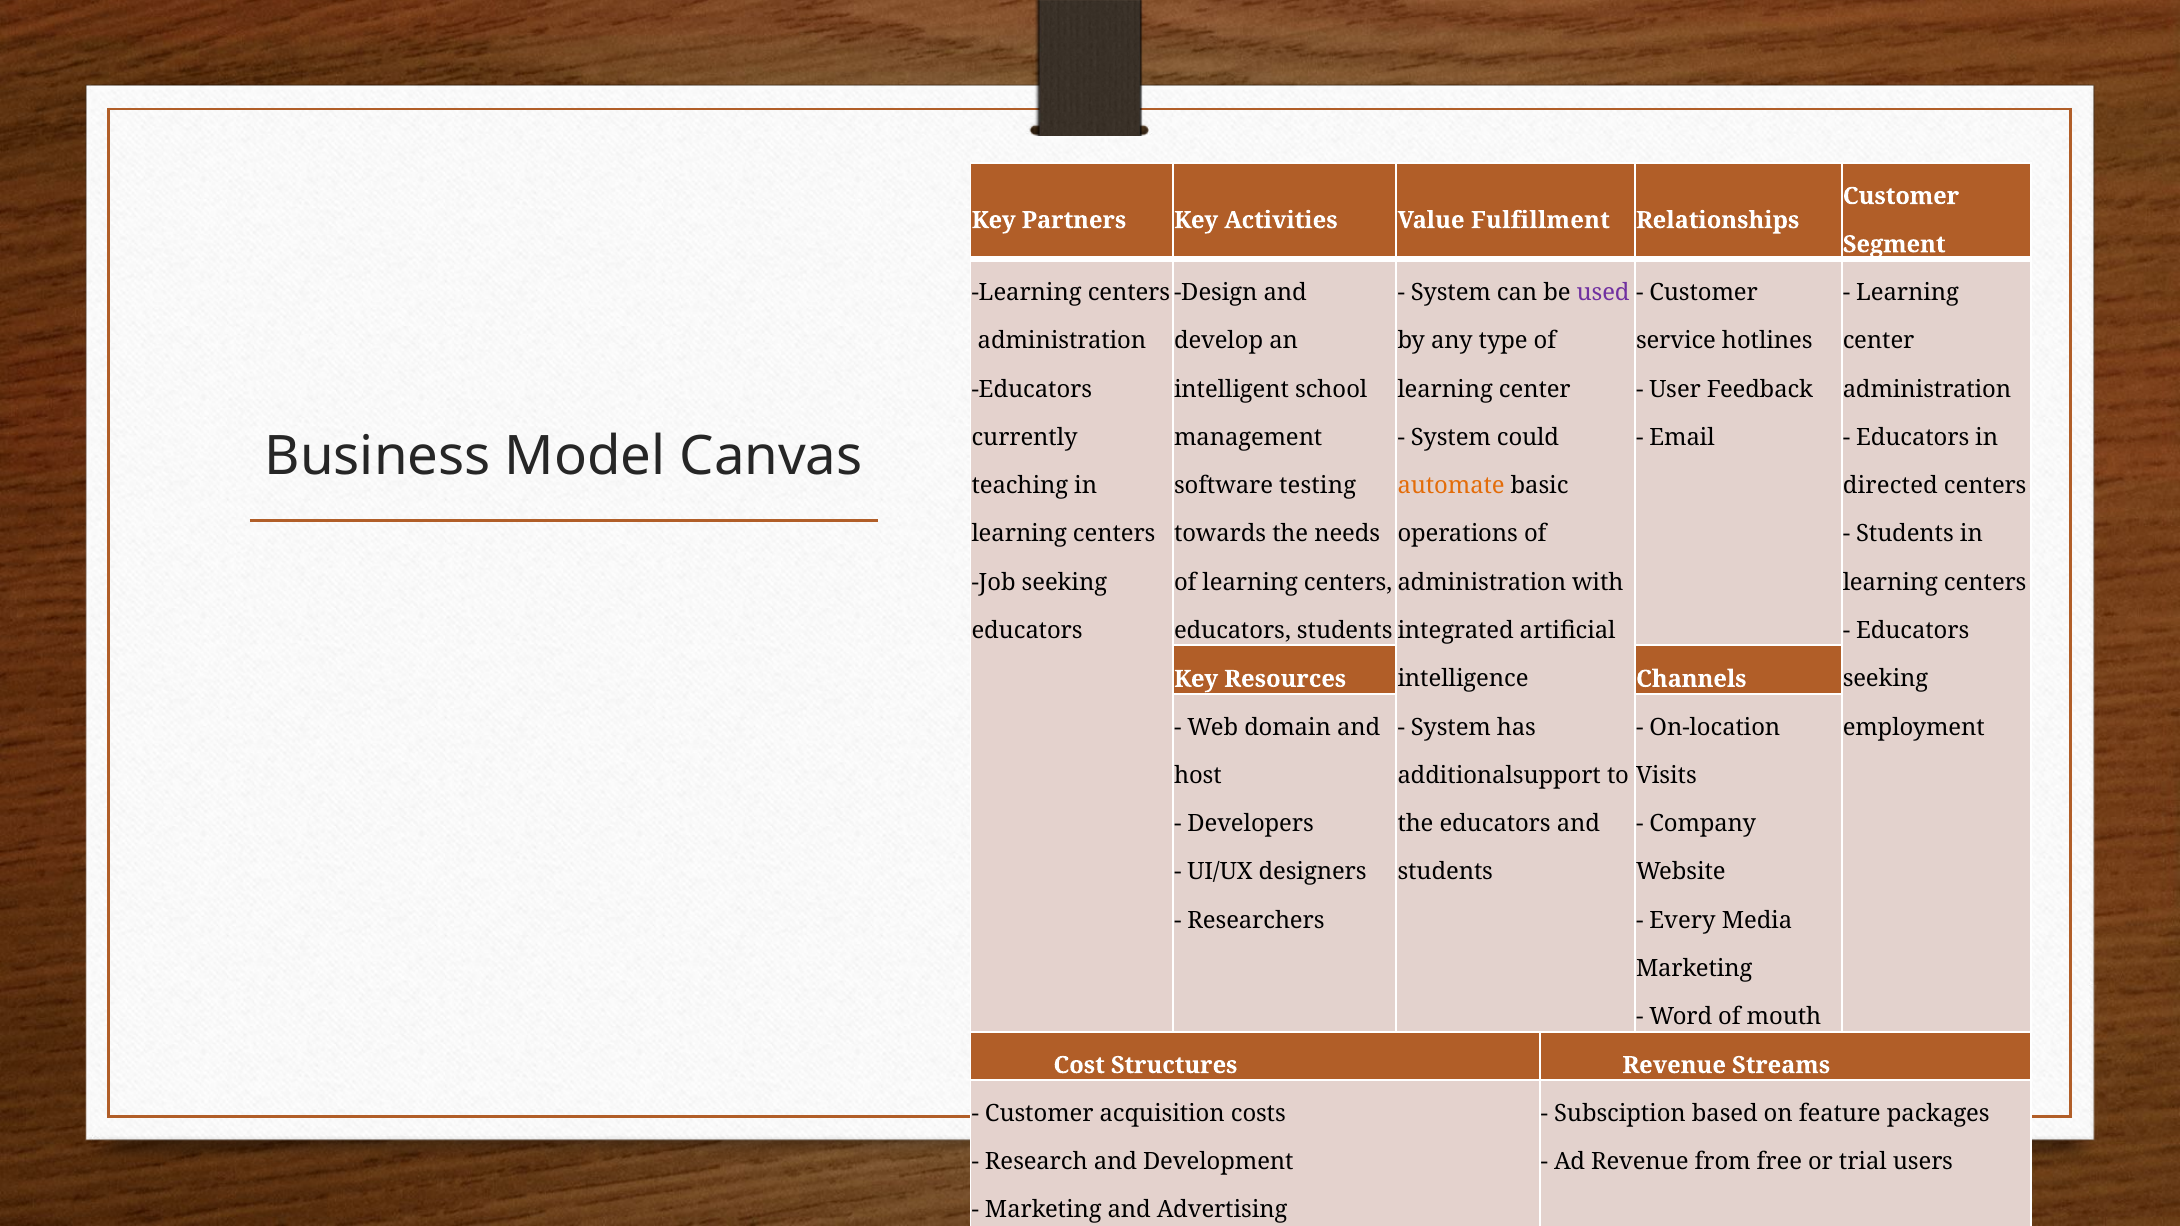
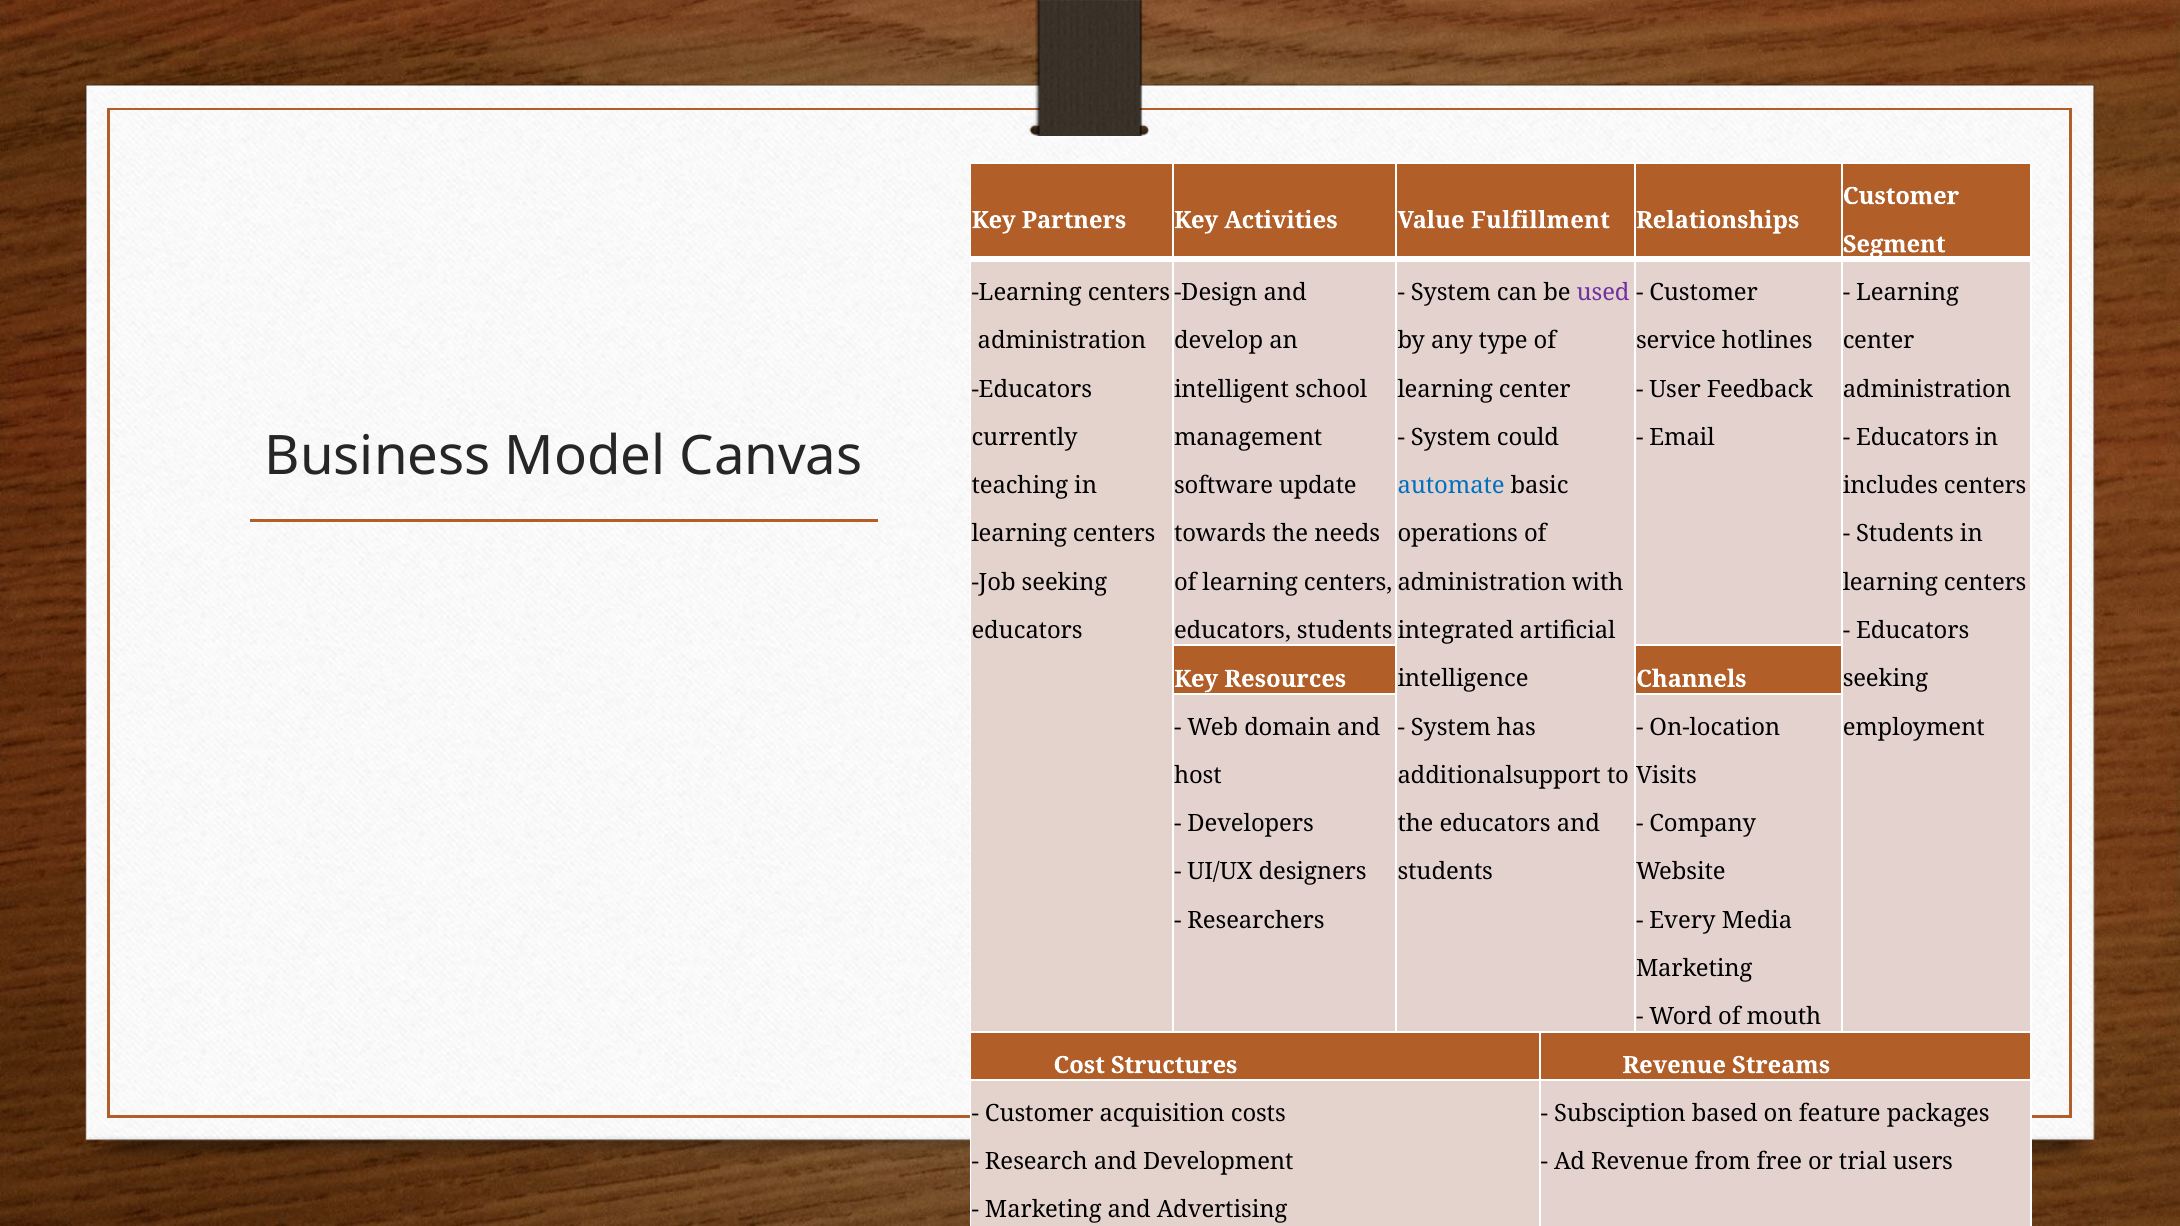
testing: testing -> update
automate colour: orange -> blue
directed: directed -> includes
